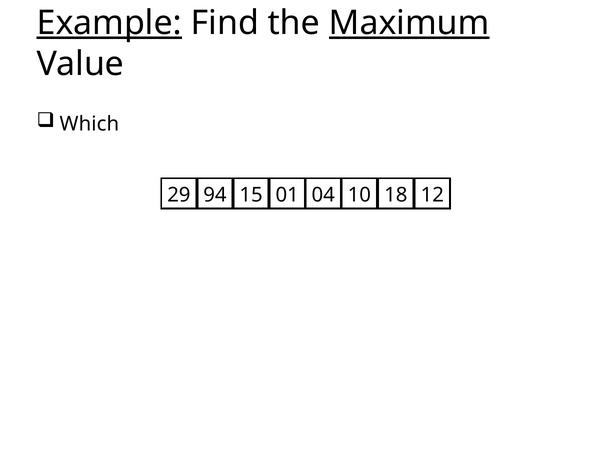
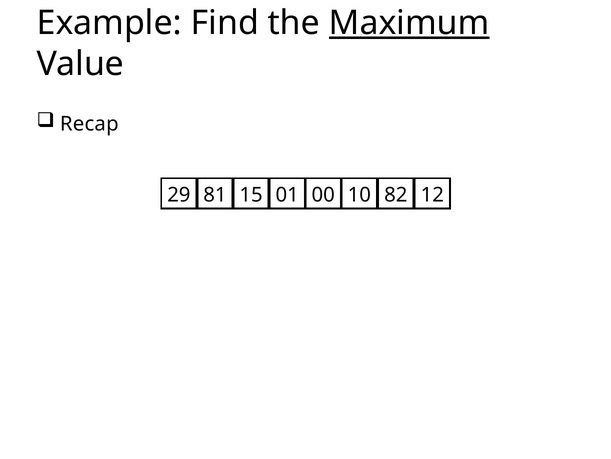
Example underline: present -> none
Which: Which -> Recap
94: 94 -> 81
04: 04 -> 00
18: 18 -> 82
